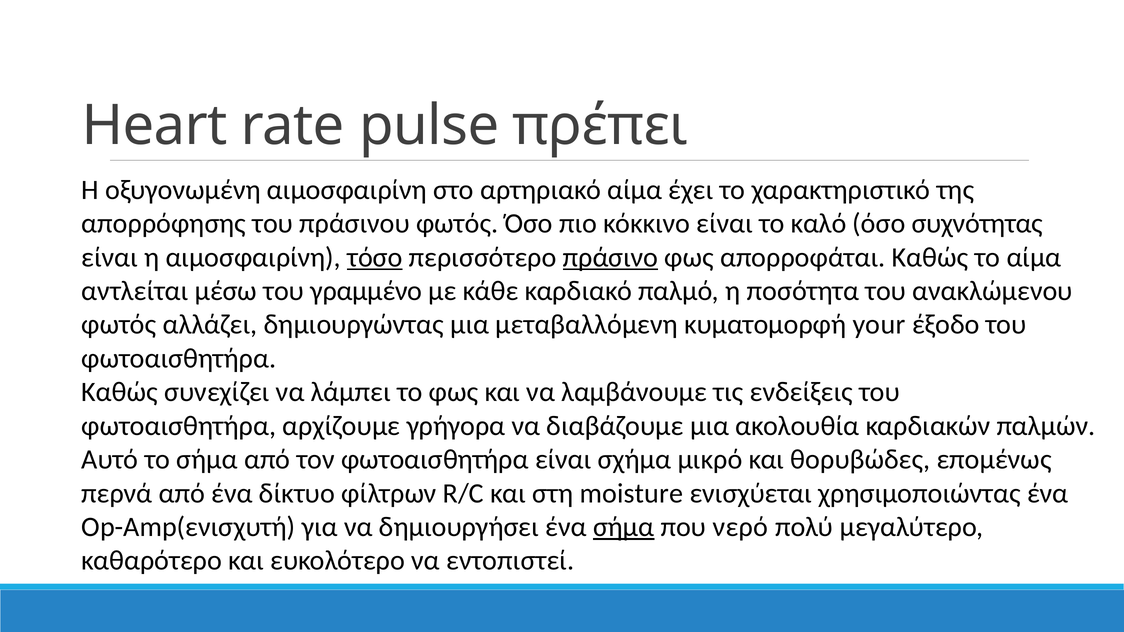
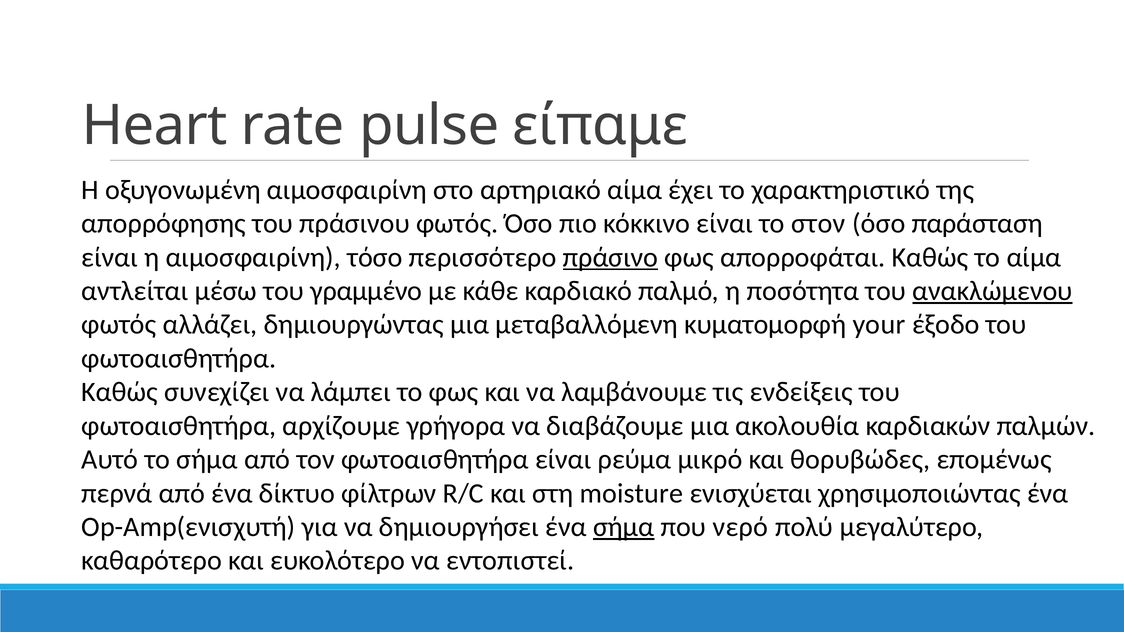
πρέπει: πρέπει -> είπαμε
καλό: καλό -> στον
συχνότητας: συχνότητας -> παράσταση
τόσο underline: present -> none
ανακλώμενου underline: none -> present
σχήμα: σχήμα -> ρεύμα
